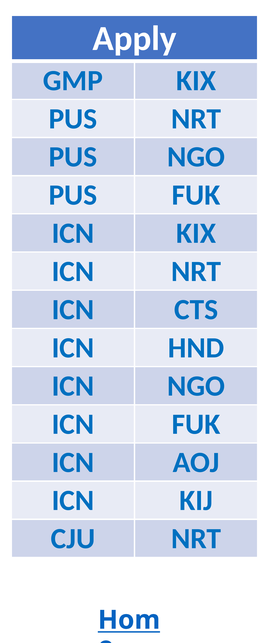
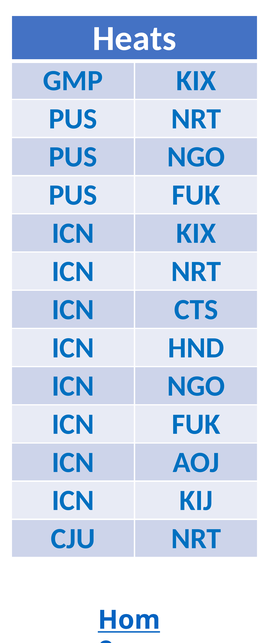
Apply: Apply -> Heats
